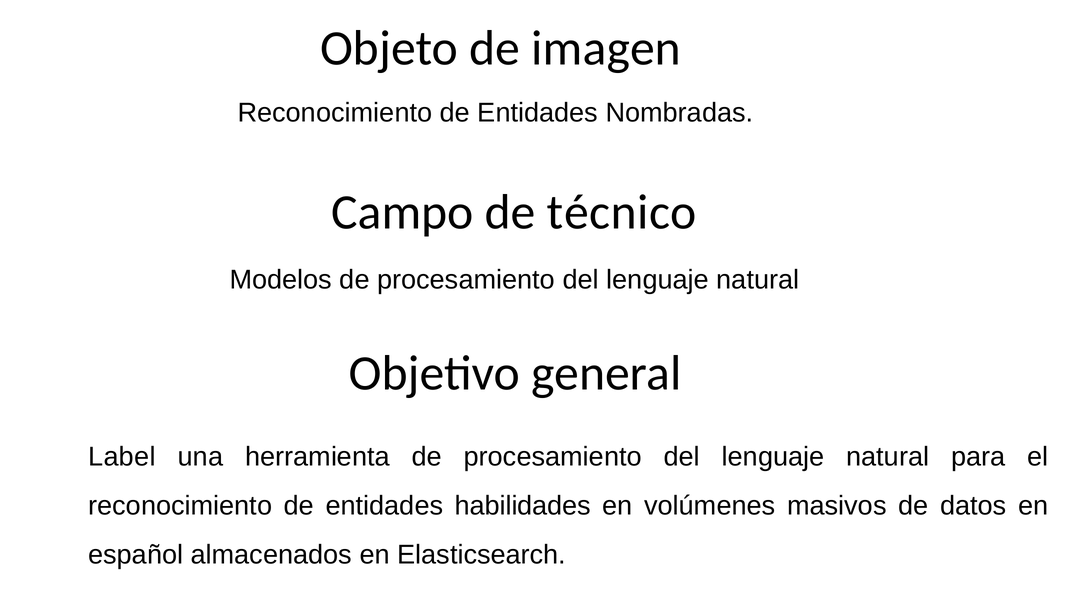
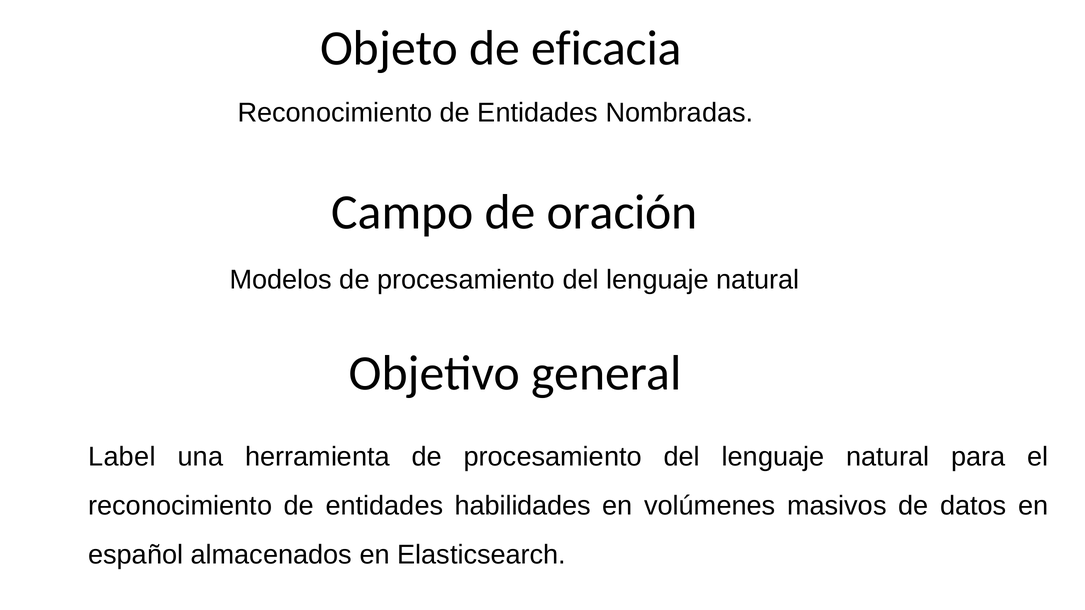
imagen: imagen -> eficacia
técnico: técnico -> oración
